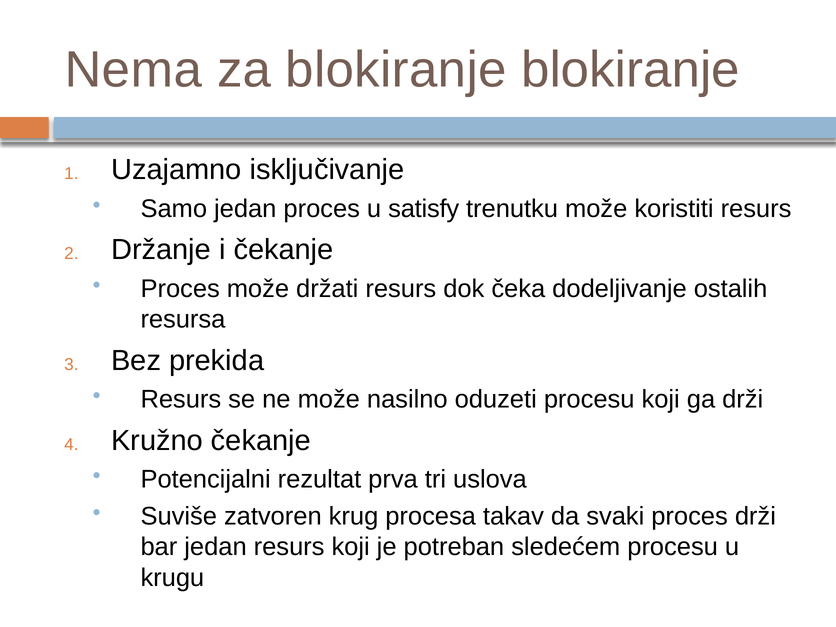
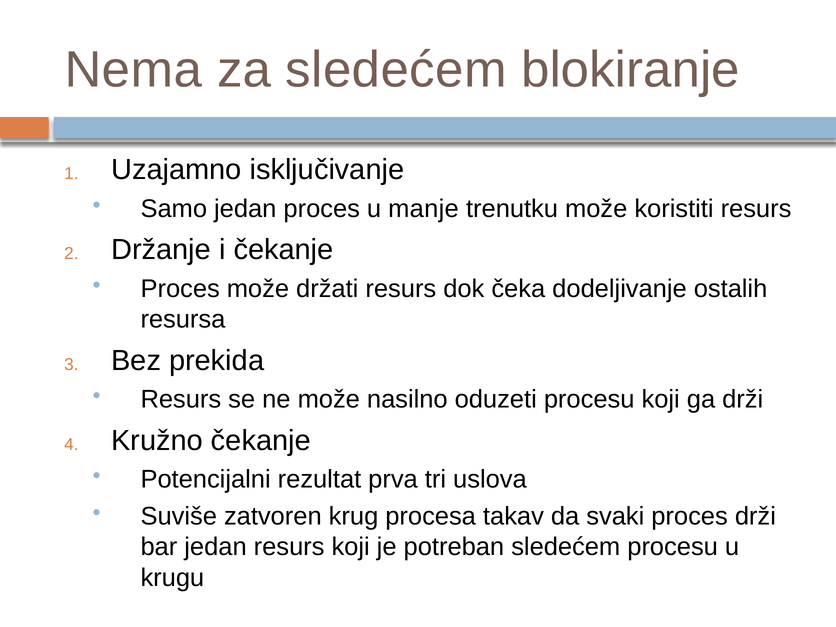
za blokiranje: blokiranje -> sledećem
satisfy: satisfy -> manje
